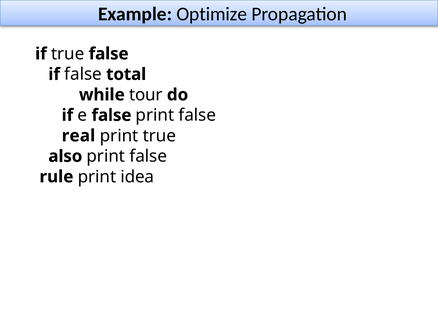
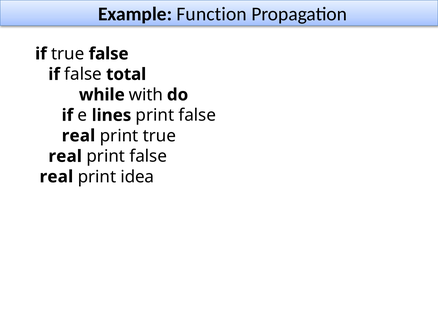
Optimize: Optimize -> Function
tour: tour -> with
e false: false -> lines
also at (65, 156): also -> real
rule at (56, 176): rule -> real
